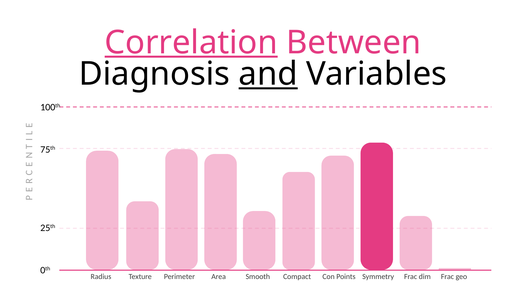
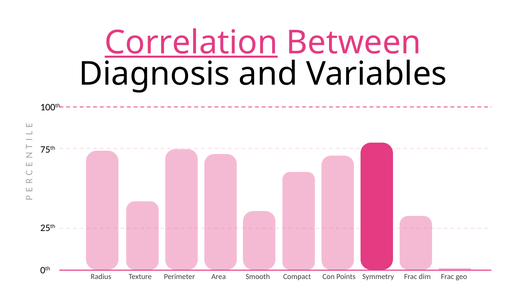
and underline: present -> none
